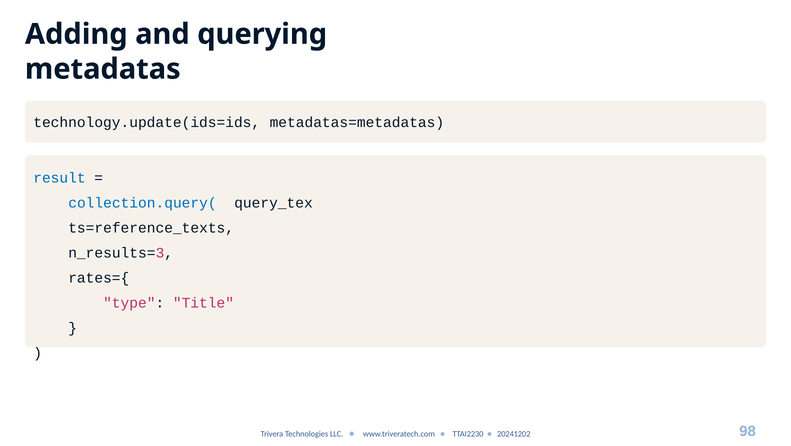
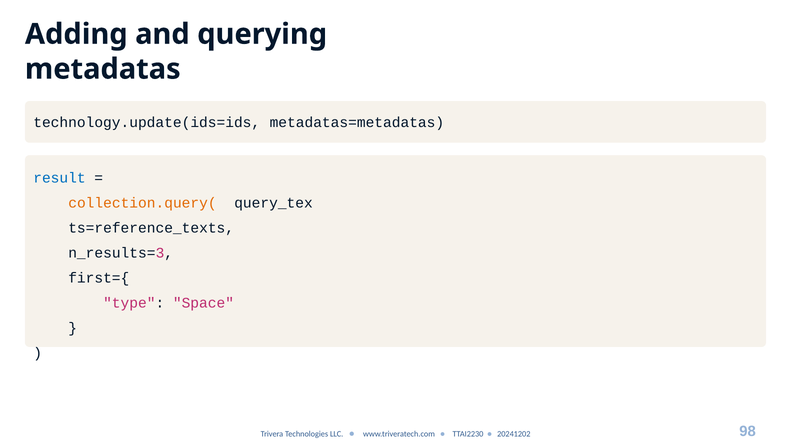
collection.query( colour: blue -> orange
rates={: rates={ -> first={
Title: Title -> Space
